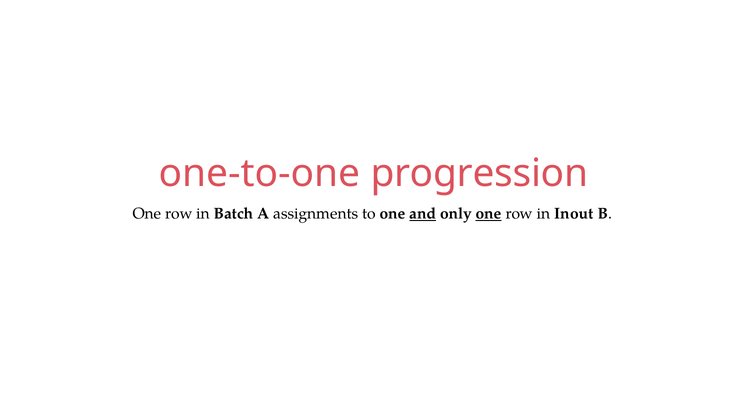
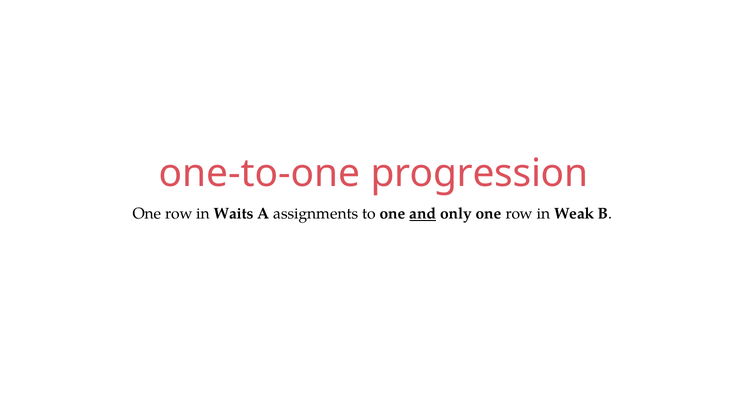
Batch: Batch -> Waits
one at (489, 214) underline: present -> none
Inout: Inout -> Weak
